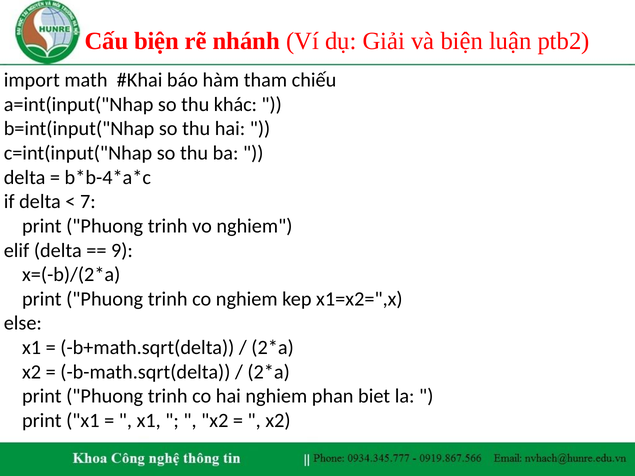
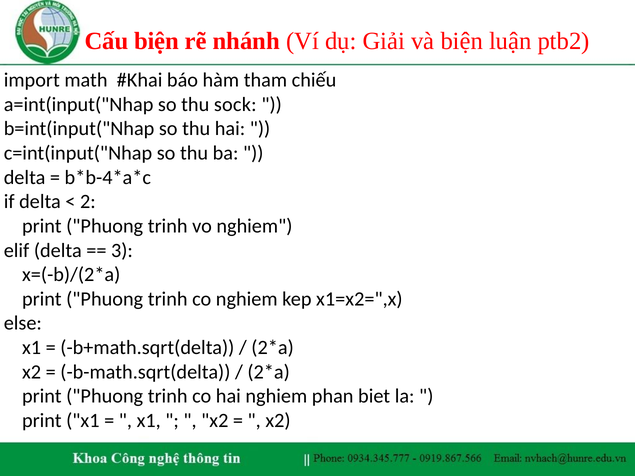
khác: khác -> sock
7: 7 -> 2
9: 9 -> 3
